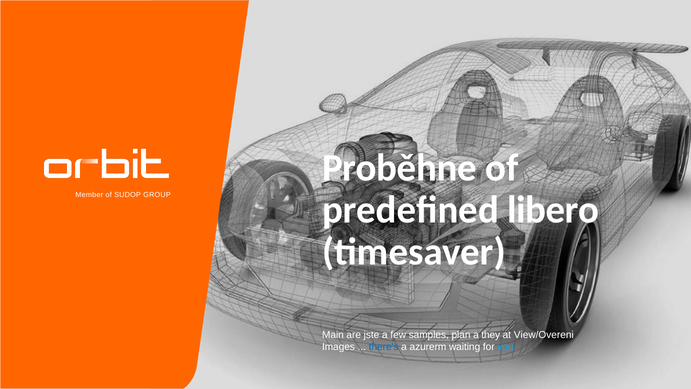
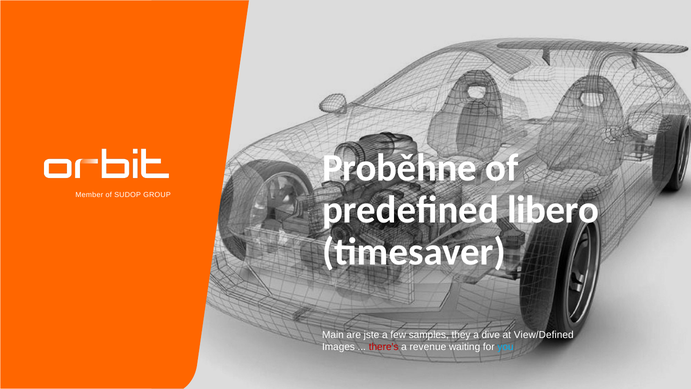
plan: plan -> they
they: they -> dive
View/Overeni: View/Overeni -> View/Defined
there's colour: blue -> red
azurerm: azurerm -> revenue
